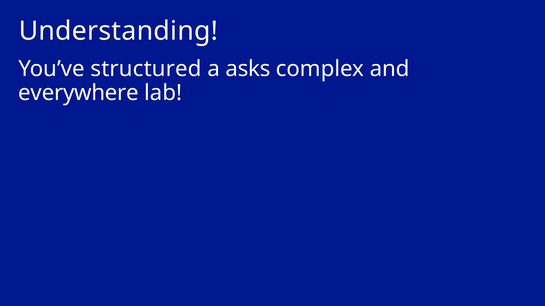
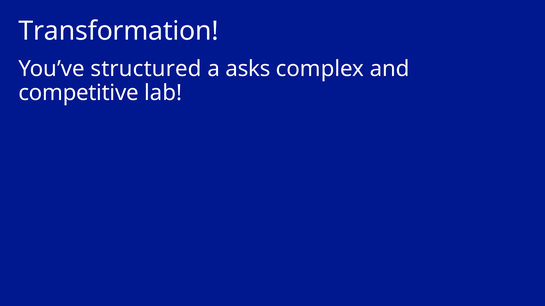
Understanding: Understanding -> Transformation
everywhere: everywhere -> competitive
